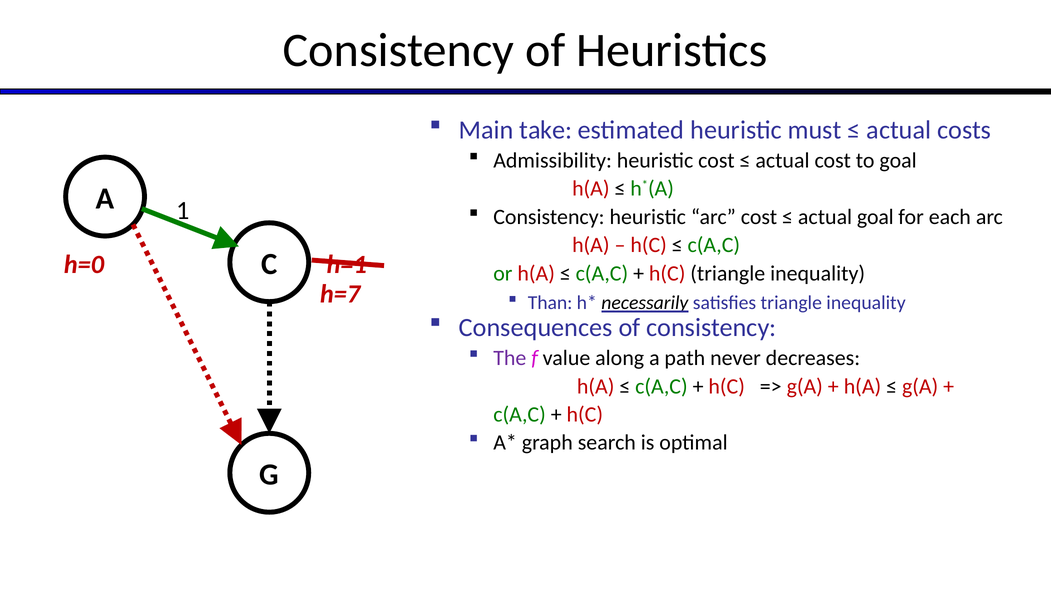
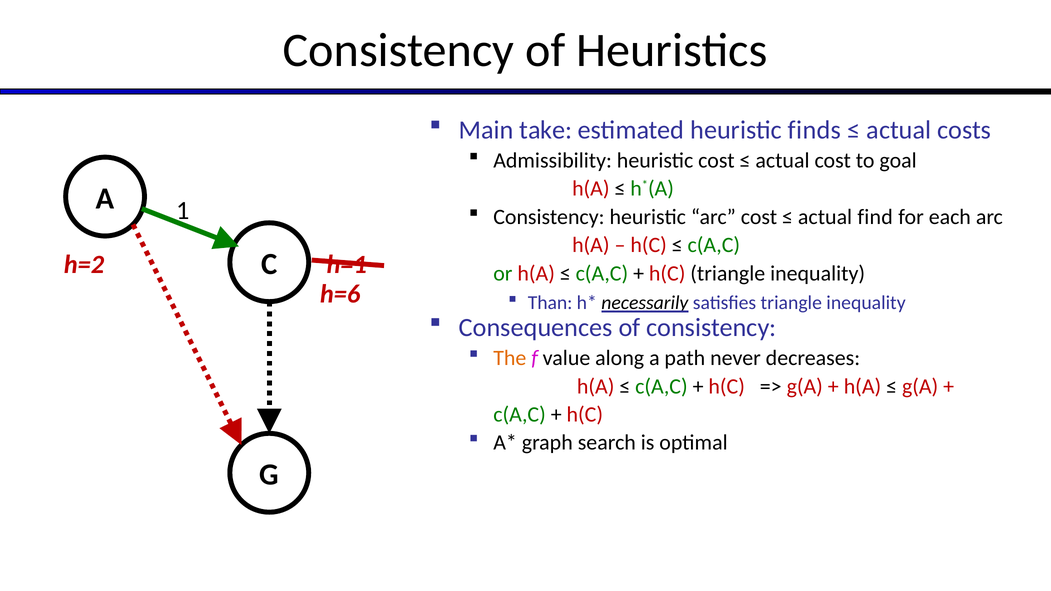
must: must -> finds
actual goal: goal -> find
h=0: h=0 -> h=2
h=7: h=7 -> h=6
The colour: purple -> orange
